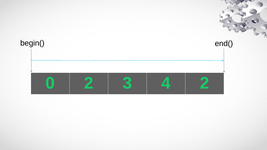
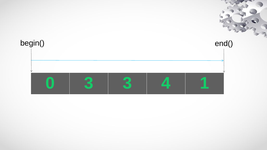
0 2: 2 -> 3
4 2: 2 -> 1
